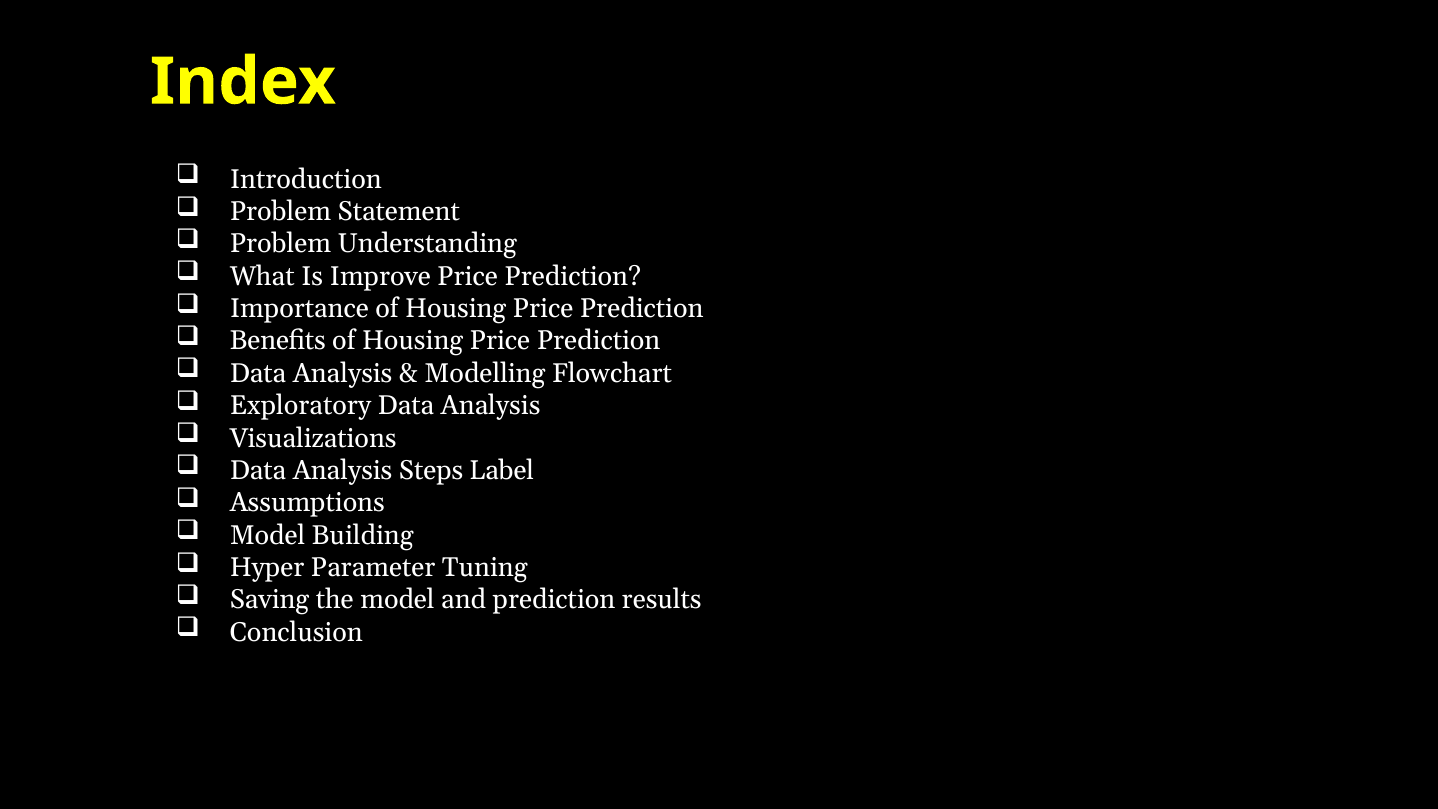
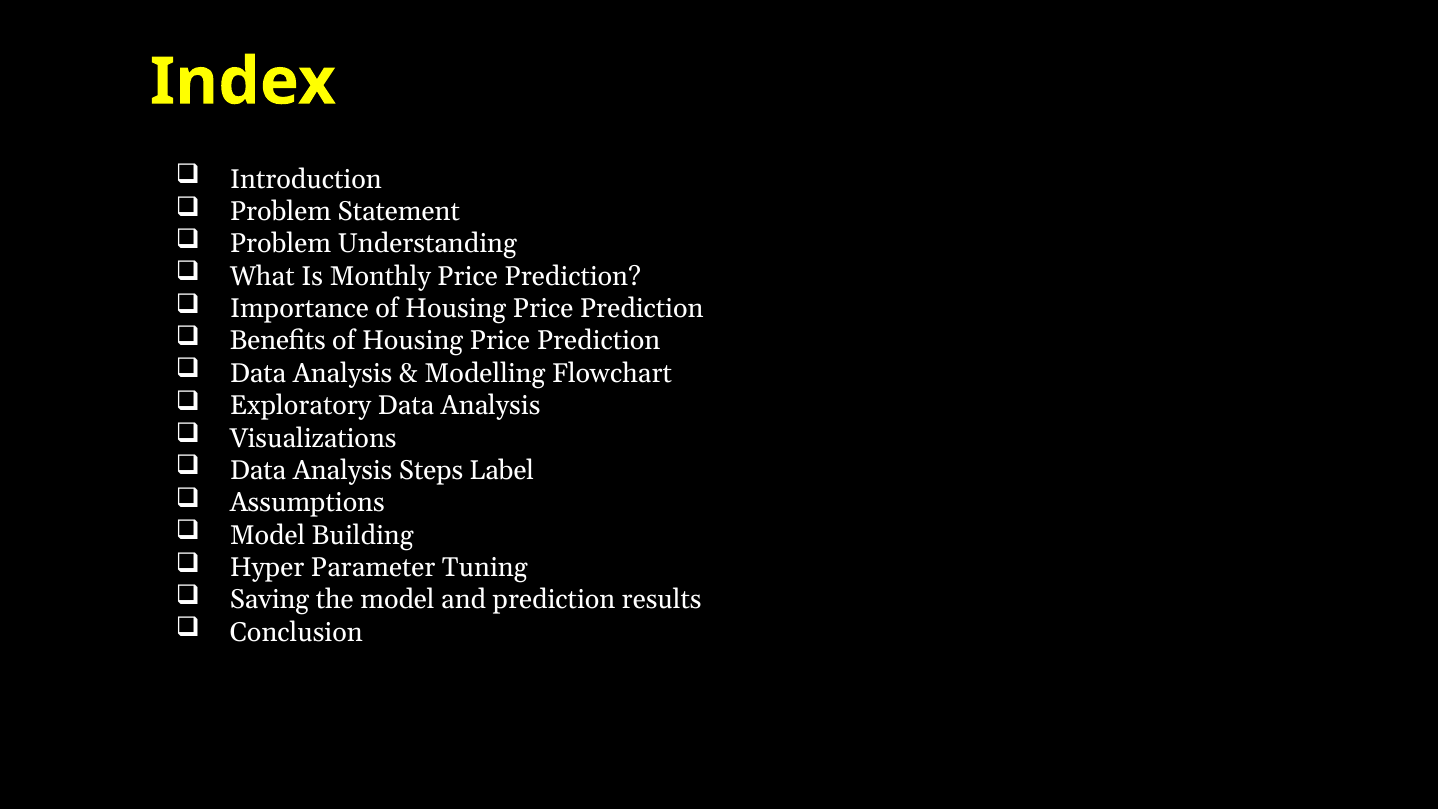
Improve: Improve -> Monthly
